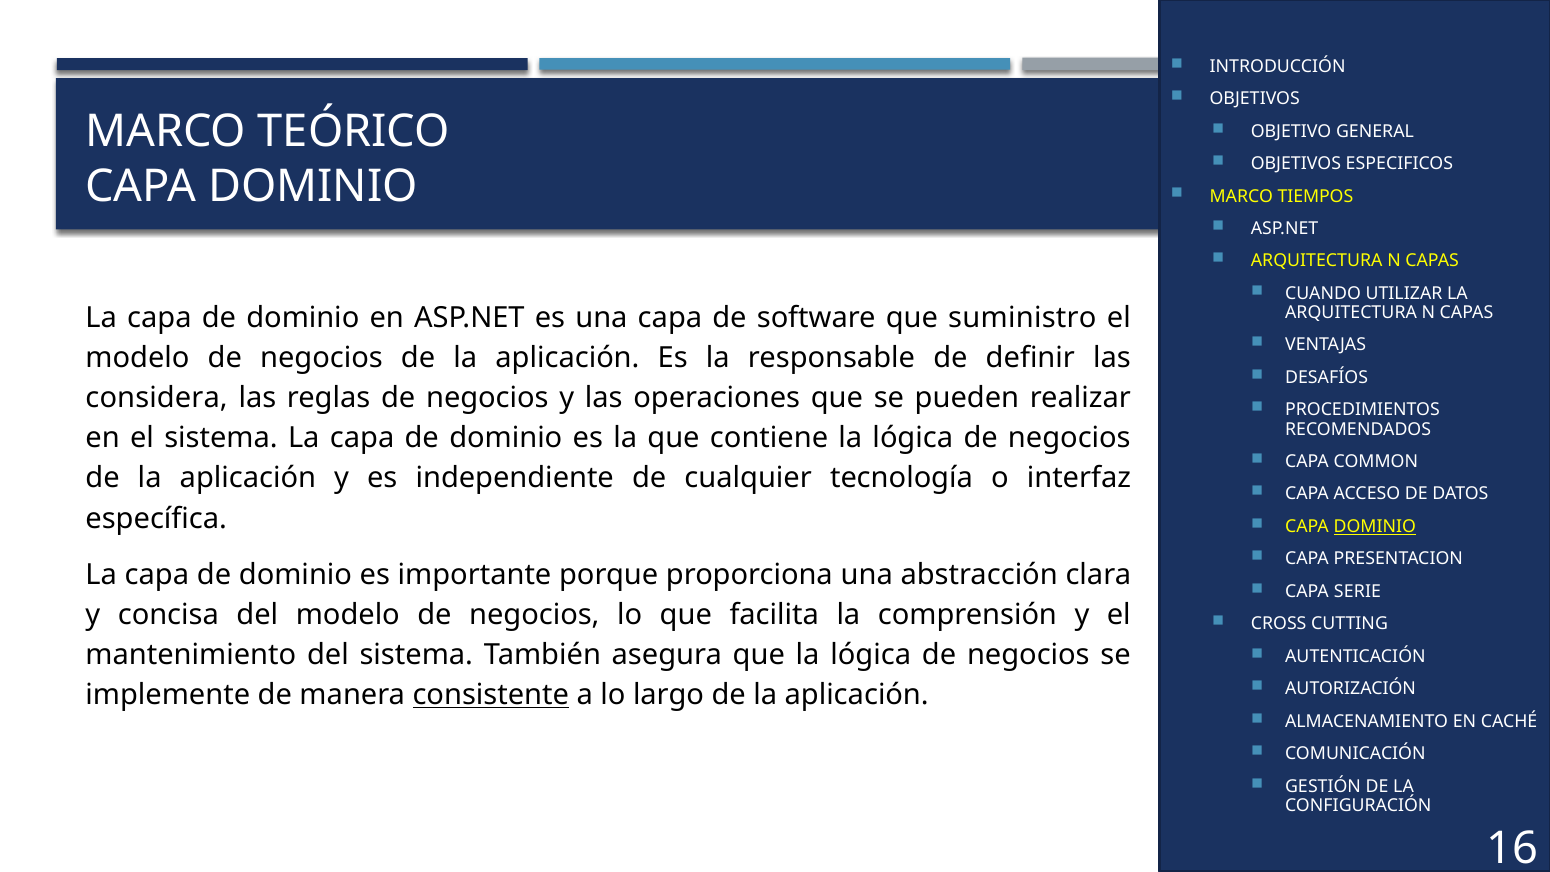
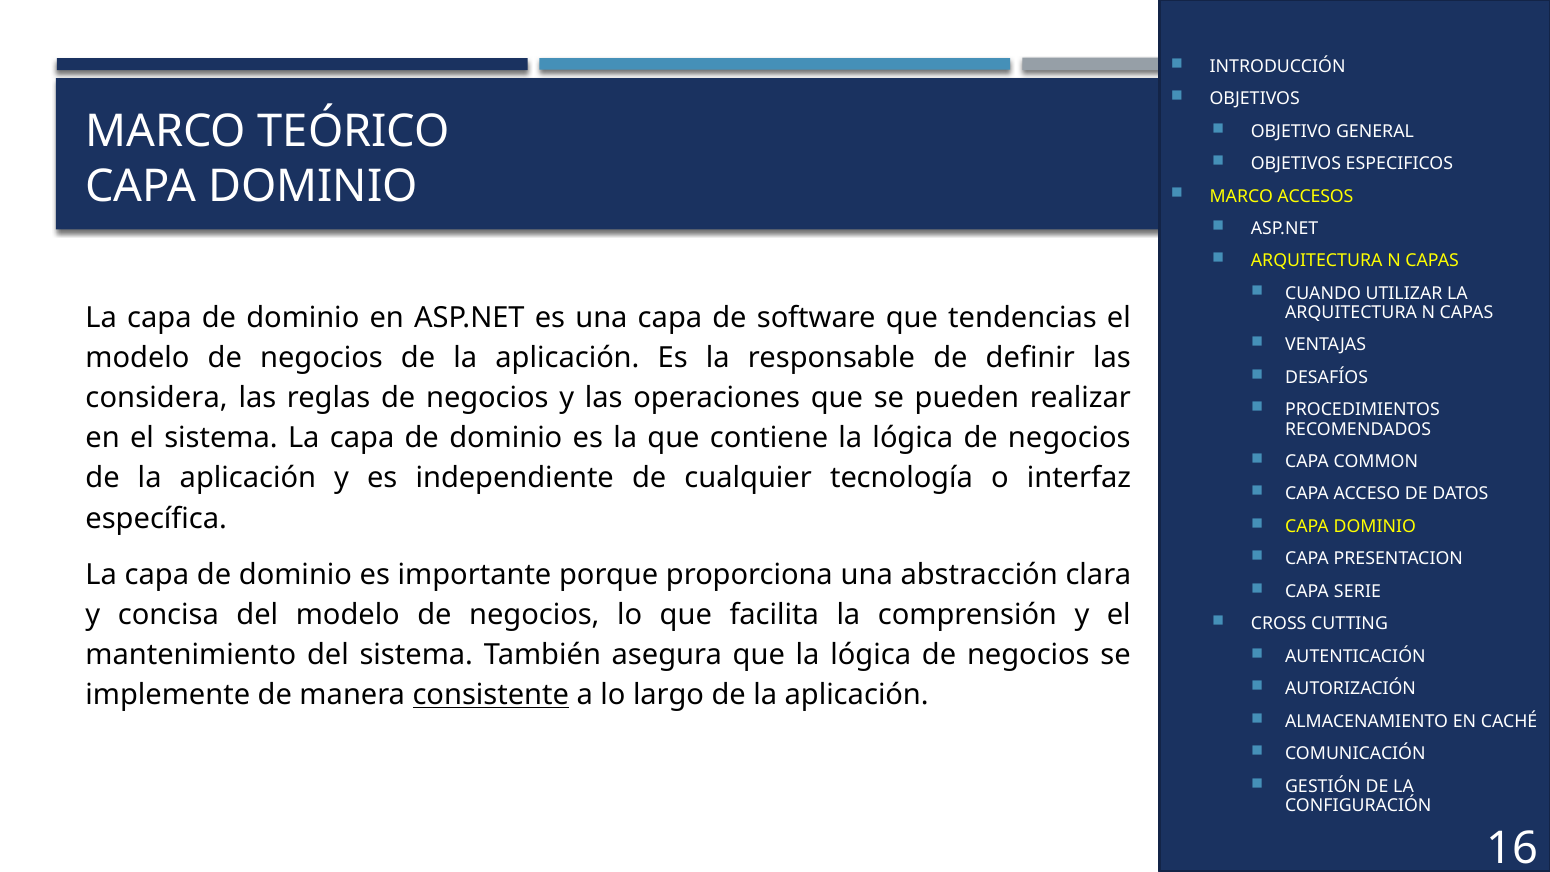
TIEMPOS: TIEMPOS -> ACCESOS
suministro: suministro -> tendencias
DOMINIO at (1375, 527) underline: present -> none
